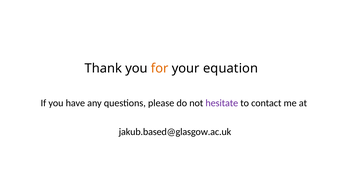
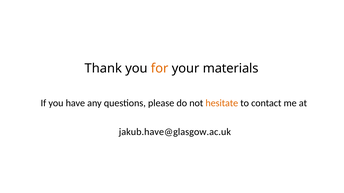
equation: equation -> materials
hesitate colour: purple -> orange
jakub.based@glasgow.ac.uk: jakub.based@glasgow.ac.uk -> jakub.have@glasgow.ac.uk
